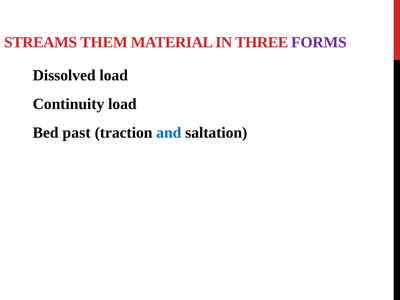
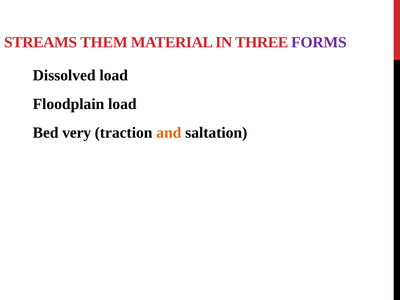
Continuity: Continuity -> Floodplain
past: past -> very
and colour: blue -> orange
